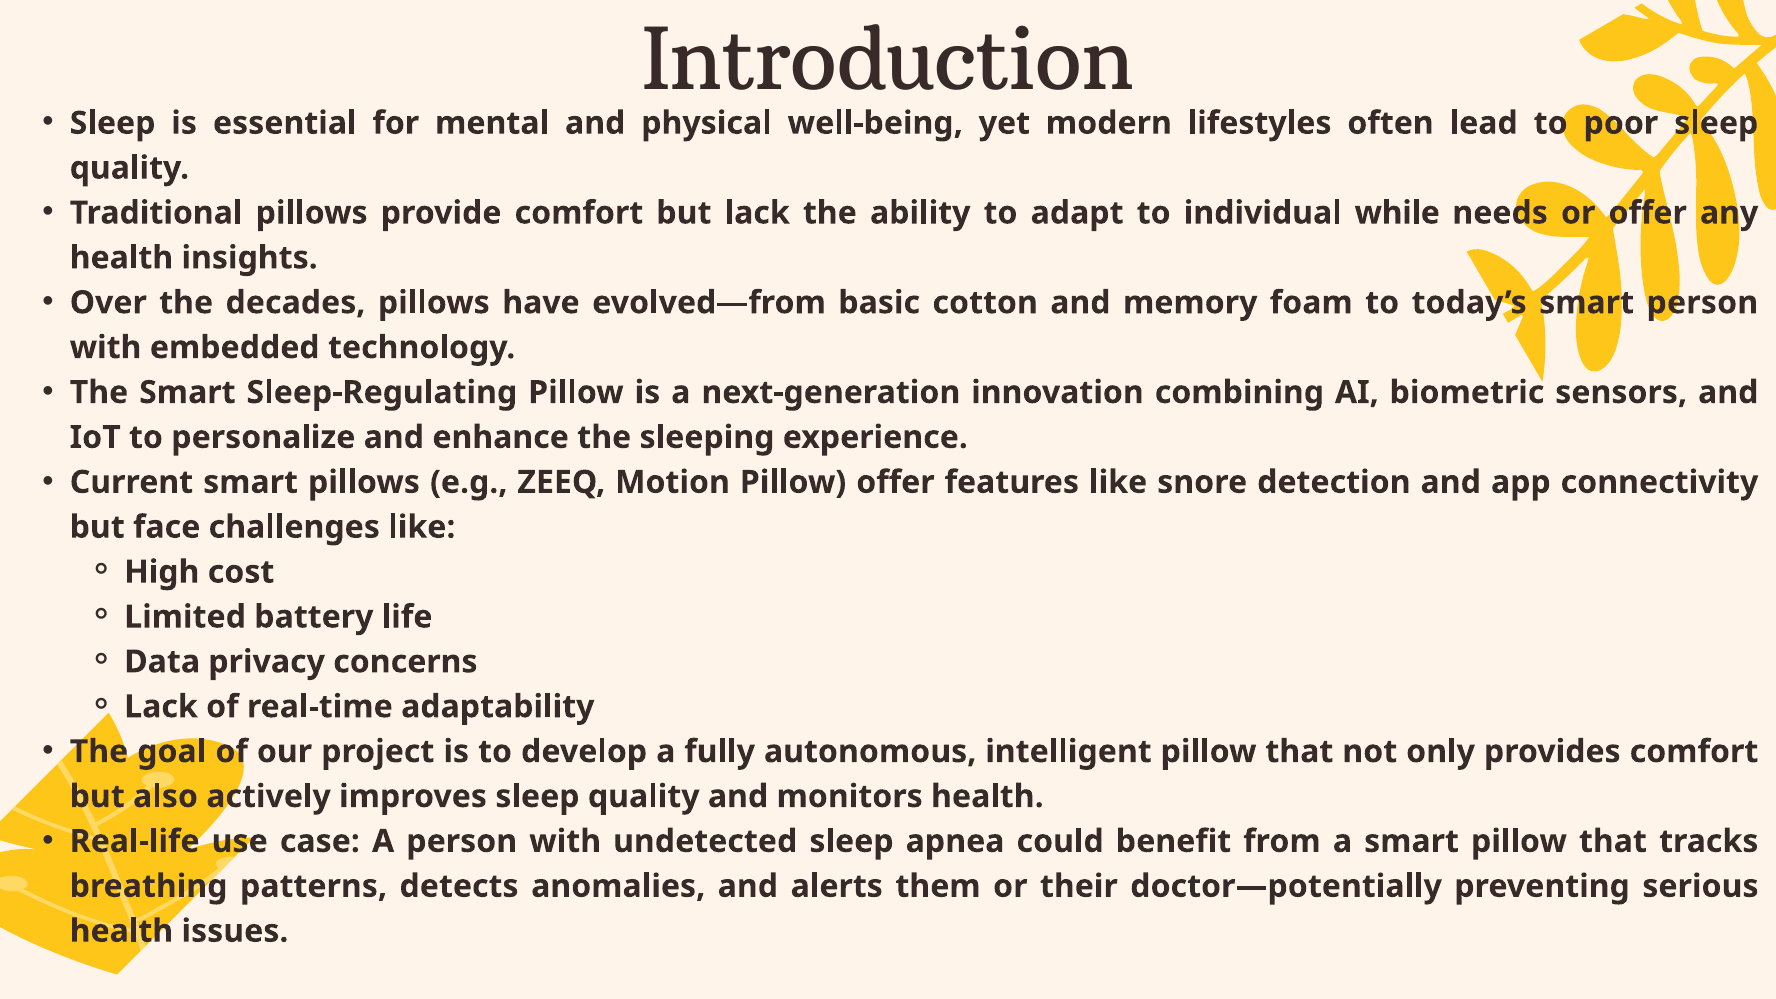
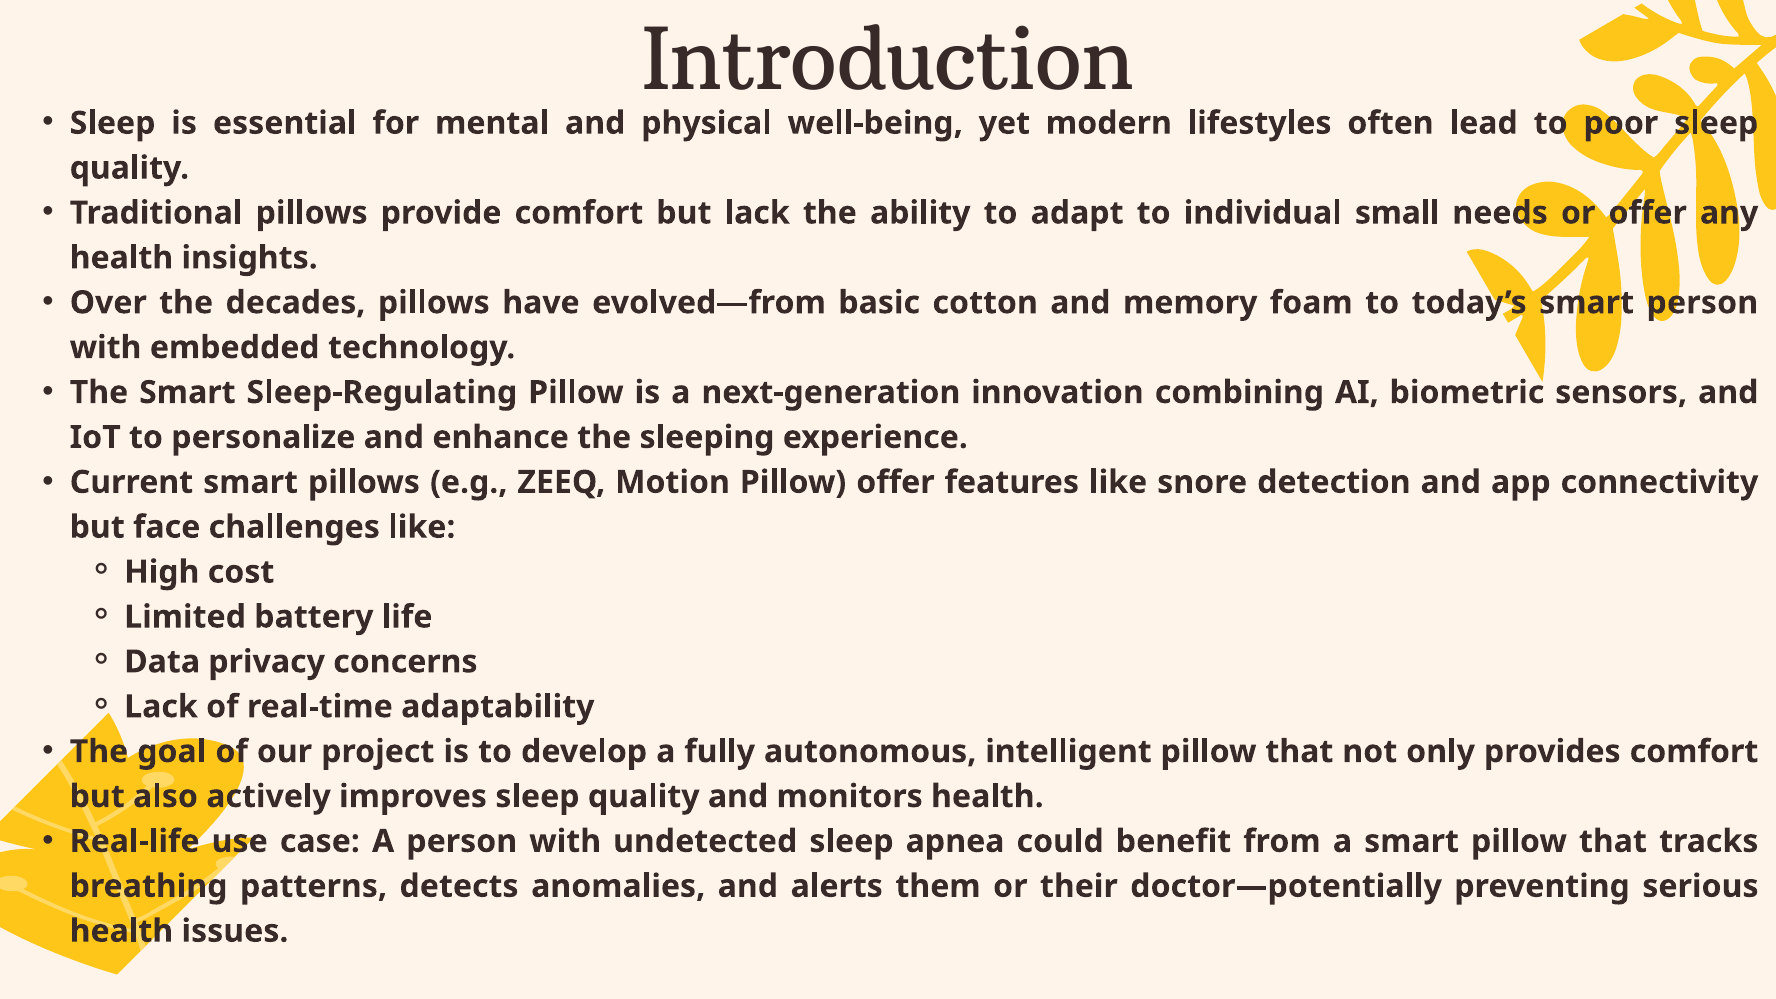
while: while -> small
